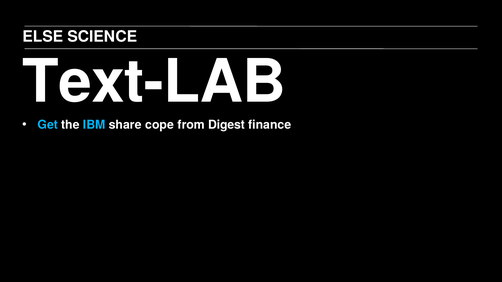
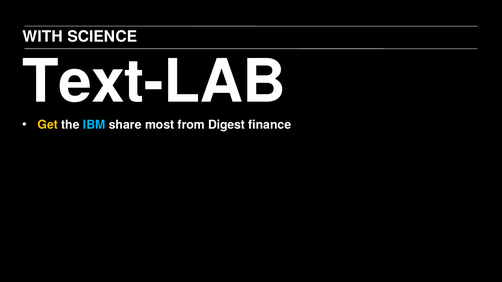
ELSE: ELSE -> WITH
Get colour: light blue -> yellow
cope: cope -> most
